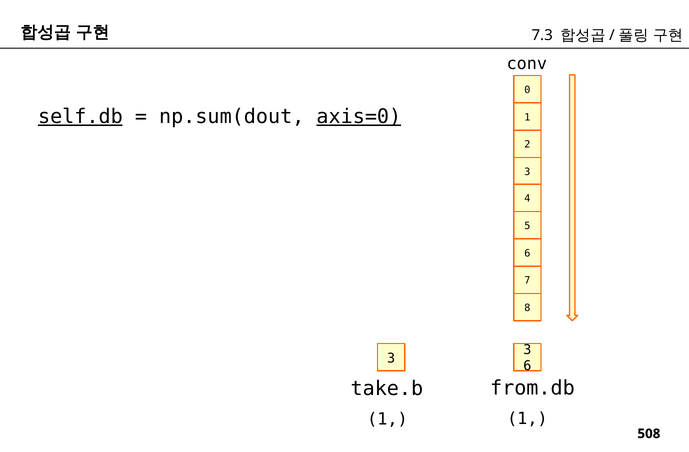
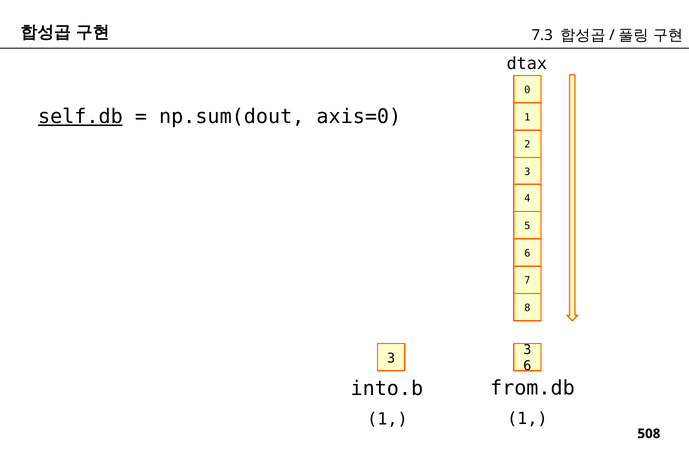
conv: conv -> dtax
axis=0 underline: present -> none
take.b: take.b -> into.b
